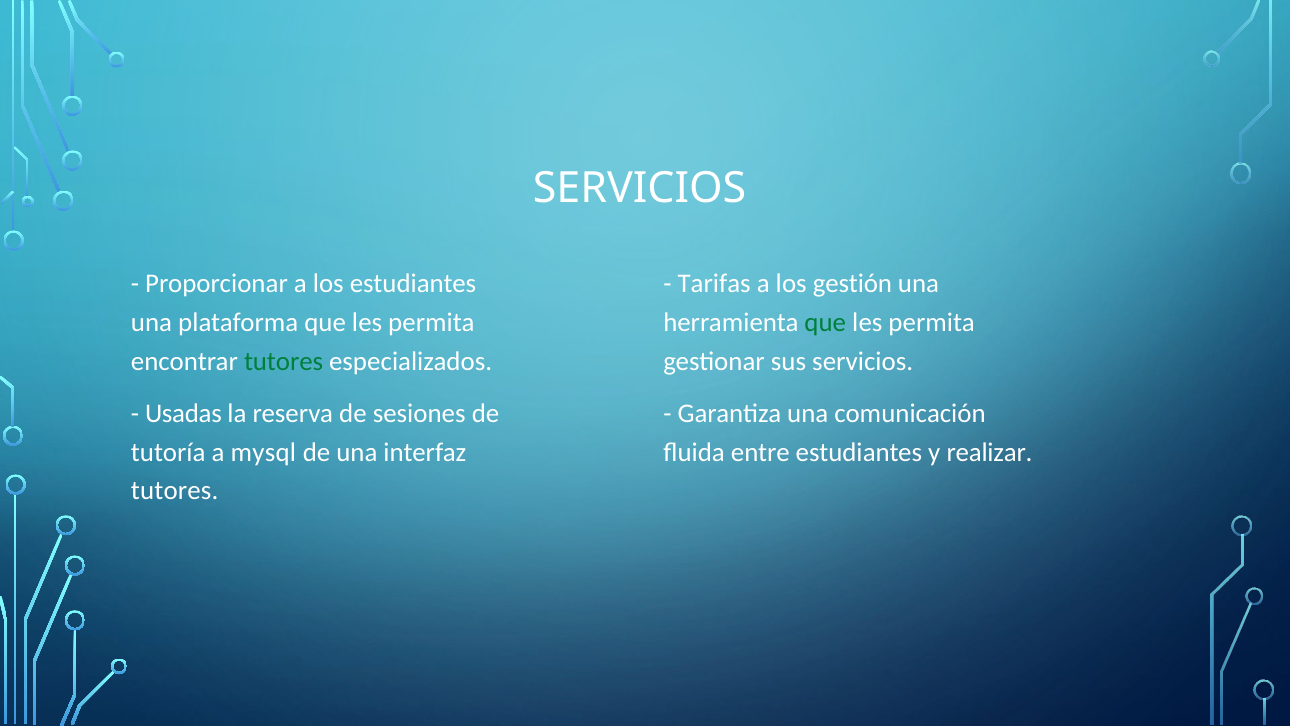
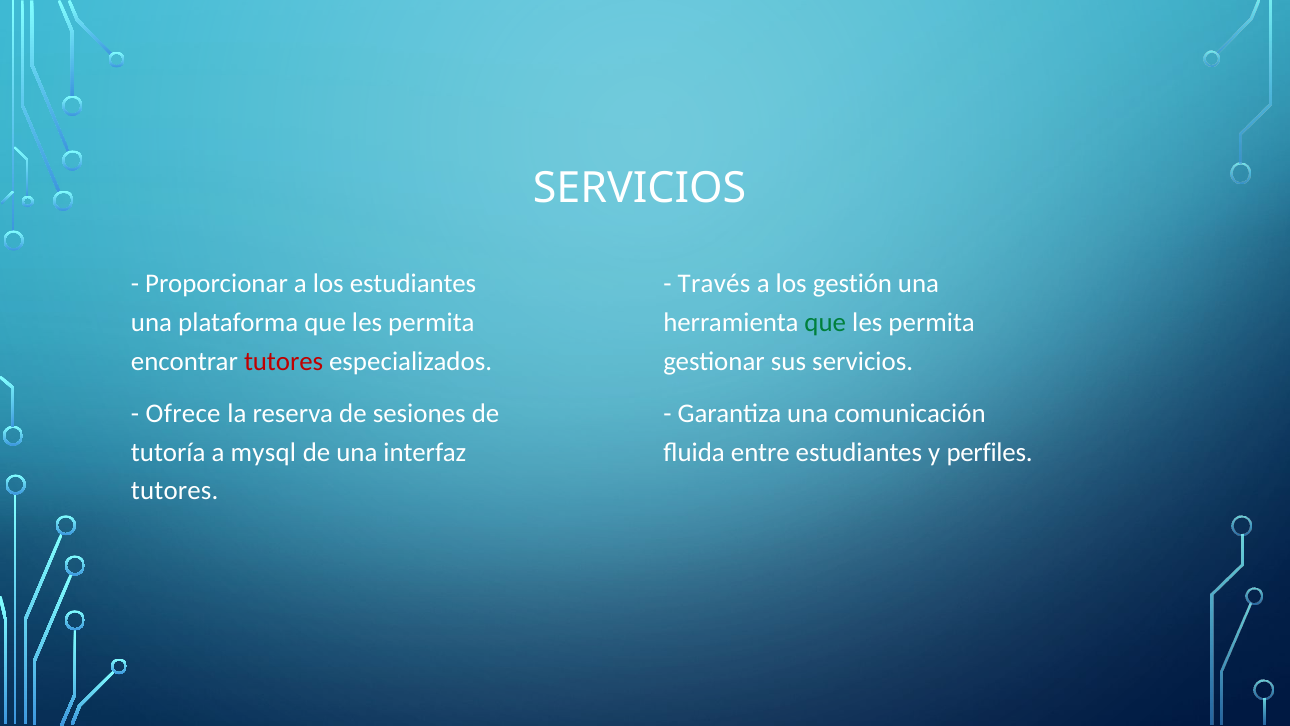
Tarifas: Tarifas -> Través
tutores at (284, 361) colour: green -> red
Usadas: Usadas -> Ofrece
realizar: realizar -> perfiles
